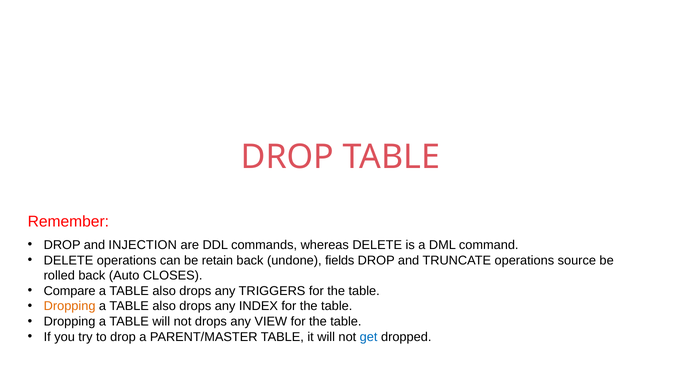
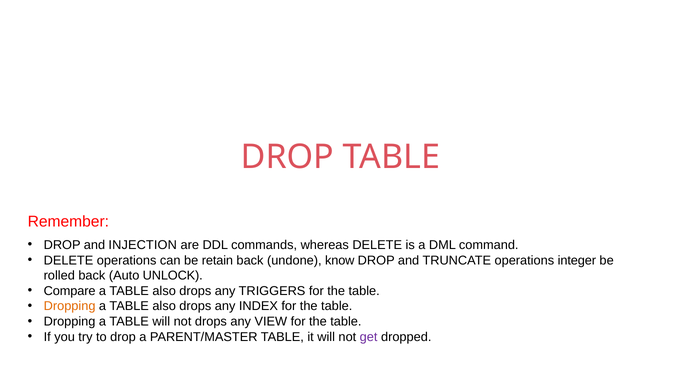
fields: fields -> know
source: source -> integer
CLOSES: CLOSES -> UNLOCK
get colour: blue -> purple
